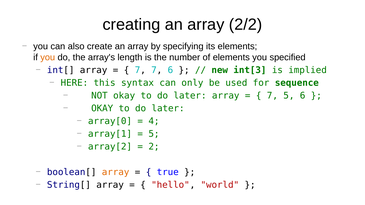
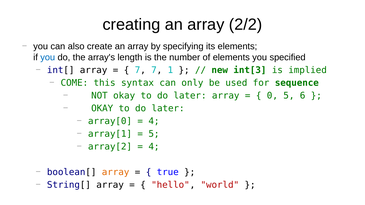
you at (48, 57) colour: orange -> blue
7 6: 6 -> 1
HERE: HERE -> COME
7 at (272, 96): 7 -> 0
2 at (154, 147): 2 -> 4
